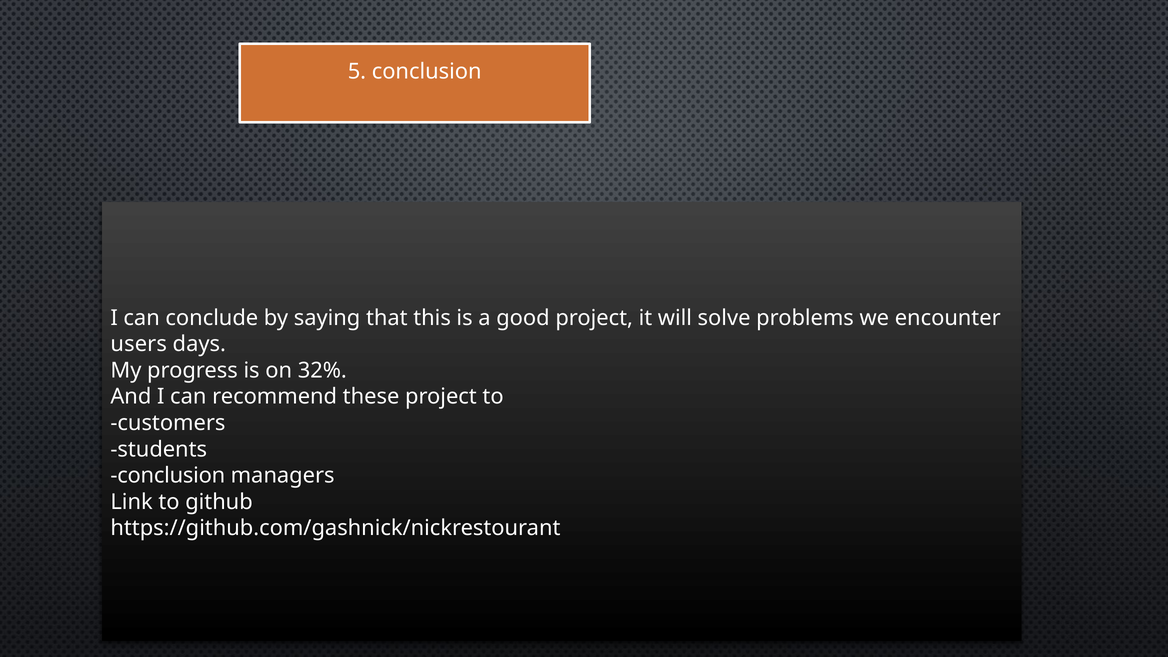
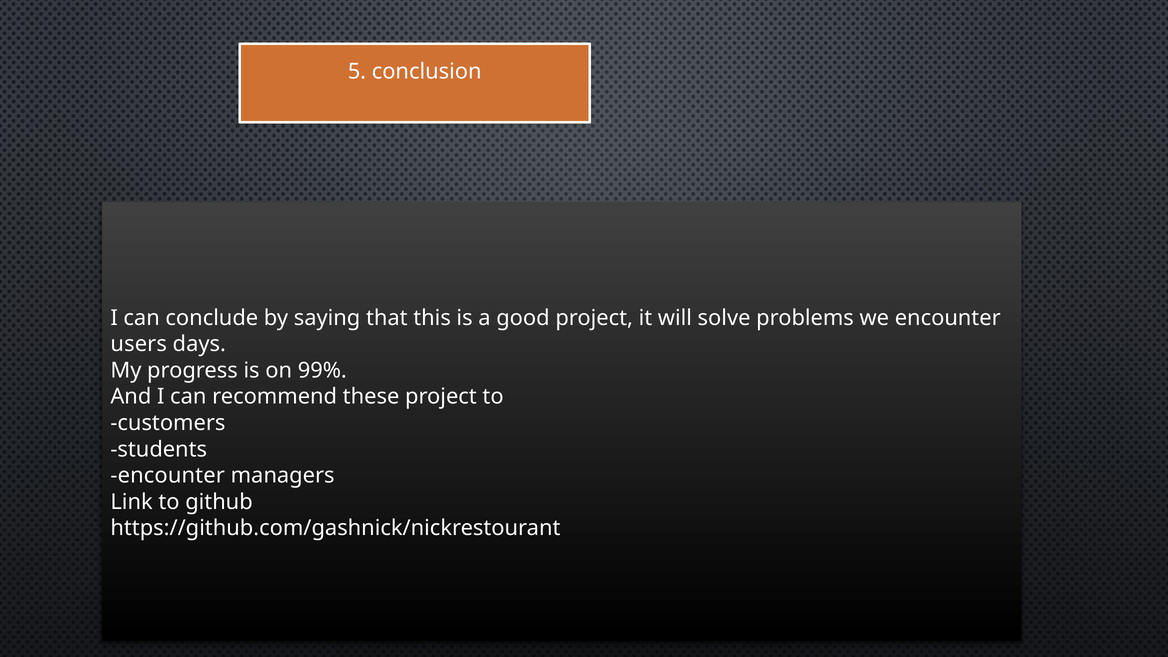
32%: 32% -> 99%
conclusion at (168, 476): conclusion -> encounter
